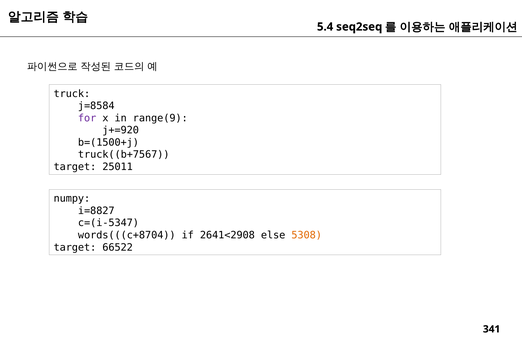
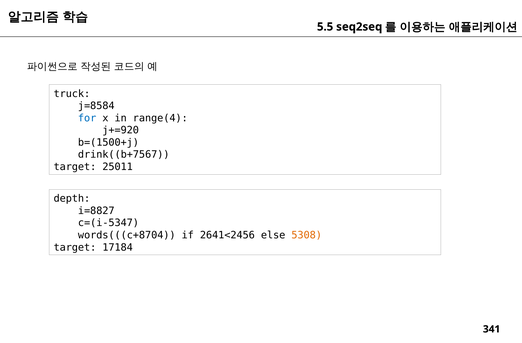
5.4: 5.4 -> 5.5
for colour: purple -> blue
range(9: range(9 -> range(4
truck((b+7567: truck((b+7567 -> drink((b+7567
numpy: numpy -> depth
2641<2908: 2641<2908 -> 2641<2456
66522: 66522 -> 17184
